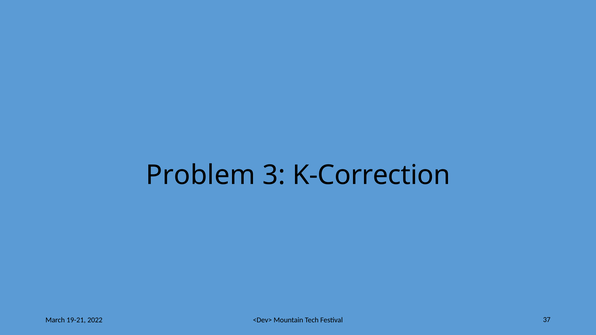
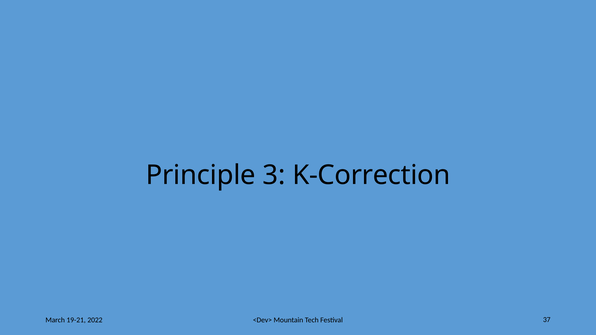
Problem: Problem -> Principle
